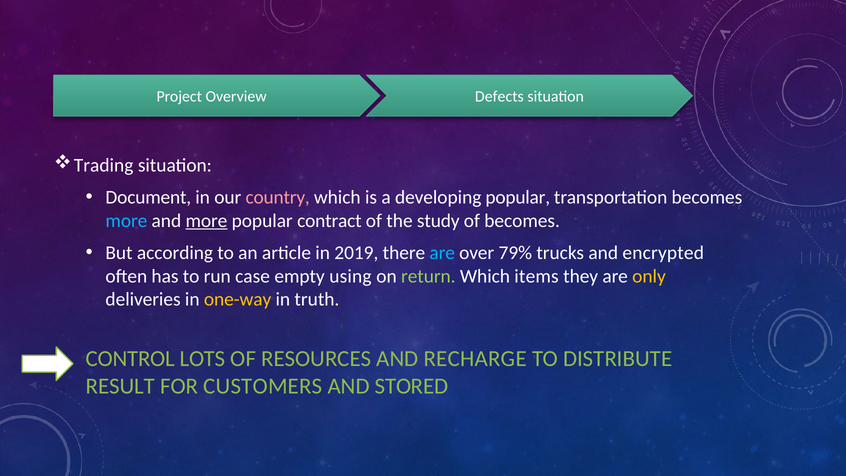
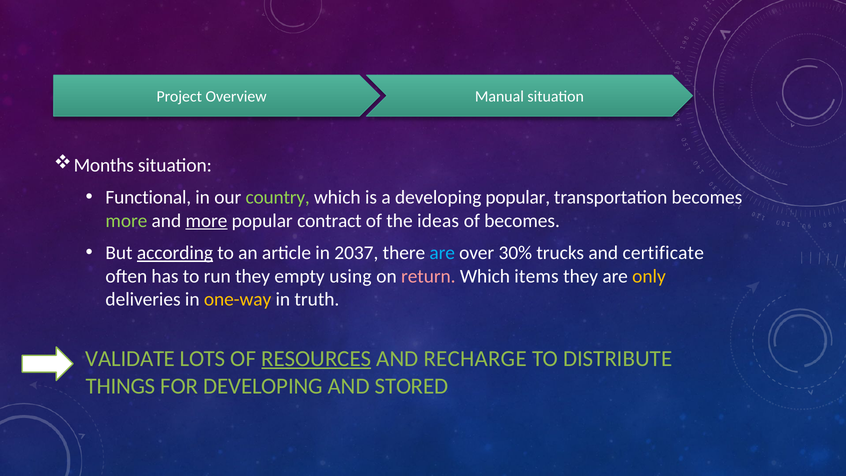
Defects: Defects -> Manual
Trading: Trading -> Months
Document: Document -> Functional
country colour: pink -> light green
more at (126, 221) colour: light blue -> light green
study: study -> ideas
according underline: none -> present
2019: 2019 -> 2037
79%: 79% -> 30%
encrypted: encrypted -> certificate
run case: case -> they
return colour: light green -> pink
CONTROL: CONTROL -> VALIDATE
RESOURCES underline: none -> present
RESULT: RESULT -> THINGS
FOR CUSTOMERS: CUSTOMERS -> DEVELOPING
